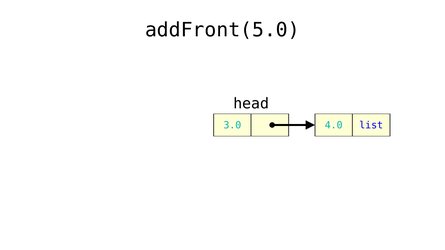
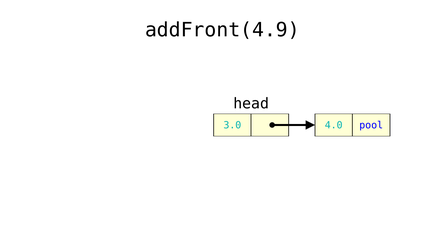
addFront(5.0: addFront(5.0 -> addFront(4.9
list: list -> pool
